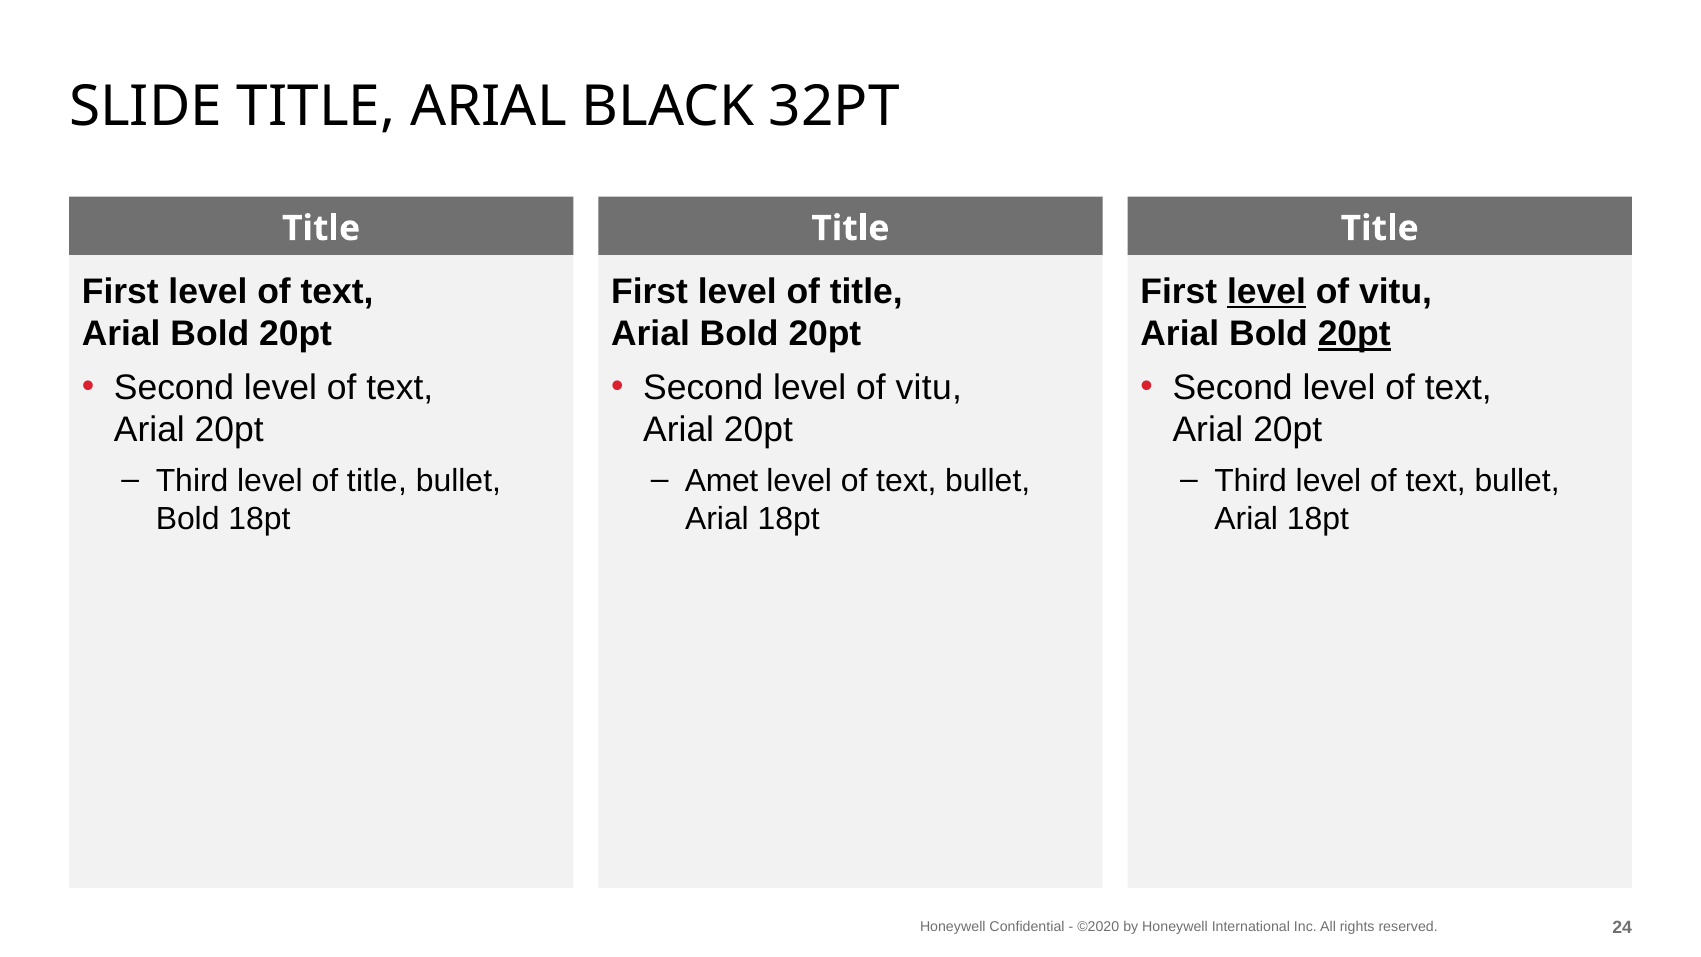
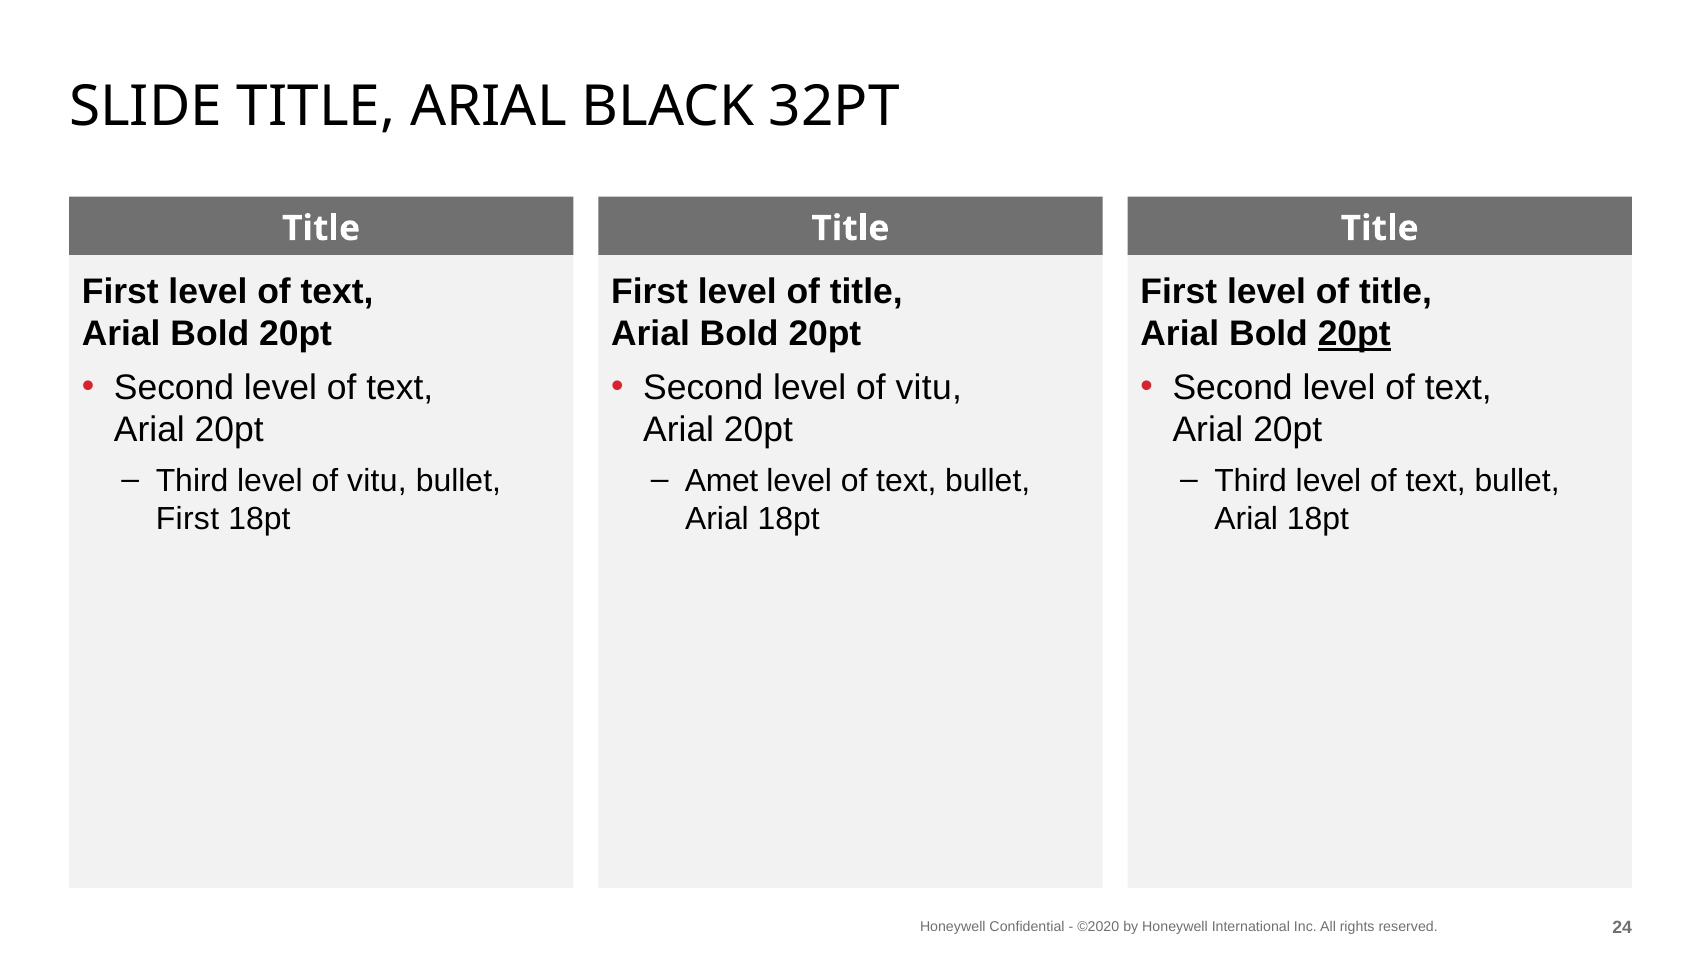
level at (1266, 292) underline: present -> none
vitu at (1396, 292): vitu -> title
Third level of title: title -> vitu
Bold at (188, 519): Bold -> First
